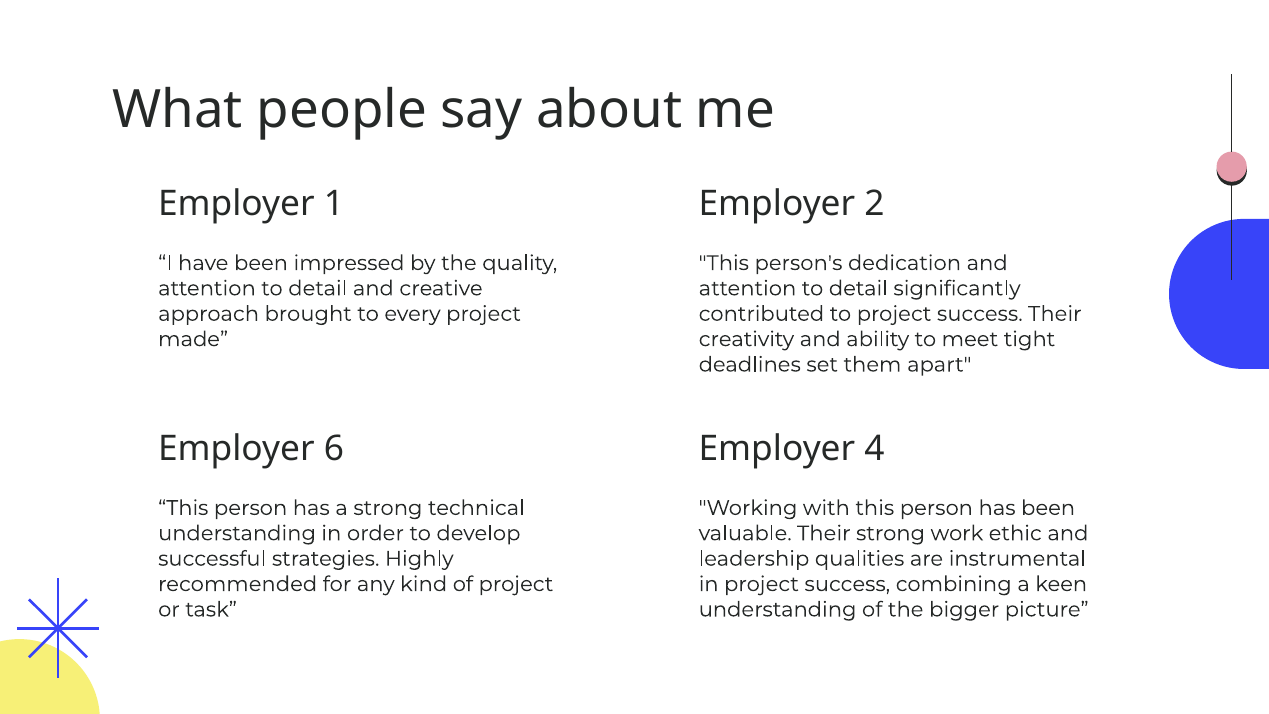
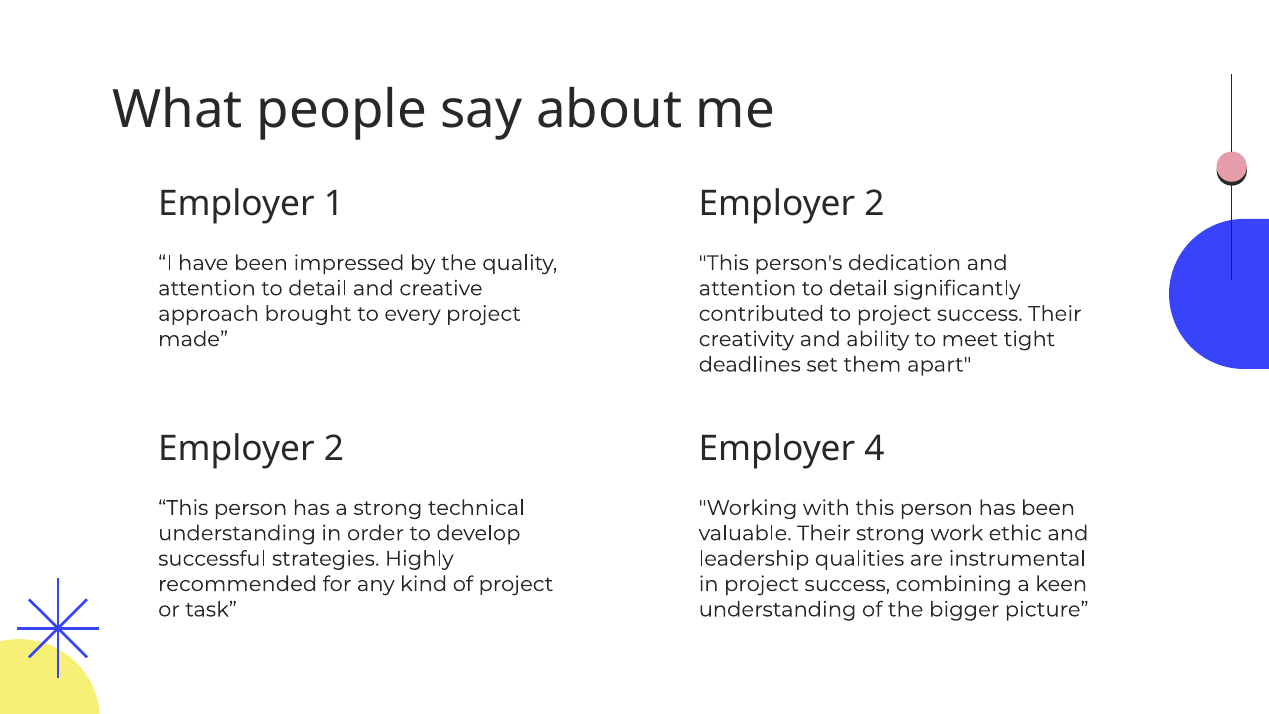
6 at (334, 449): 6 -> 2
